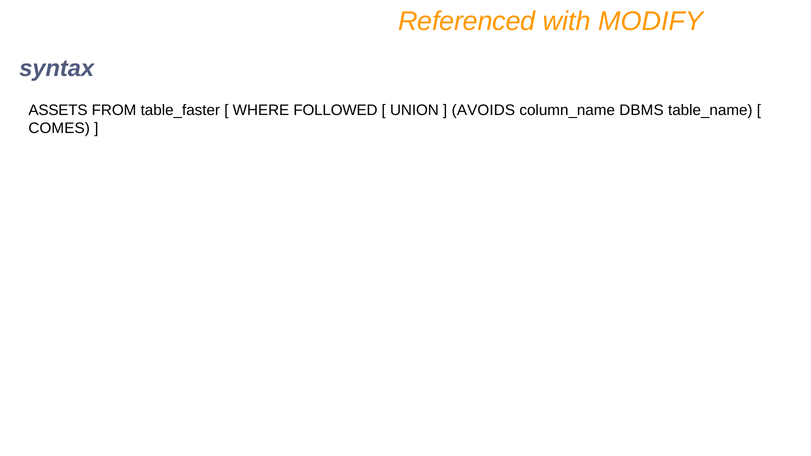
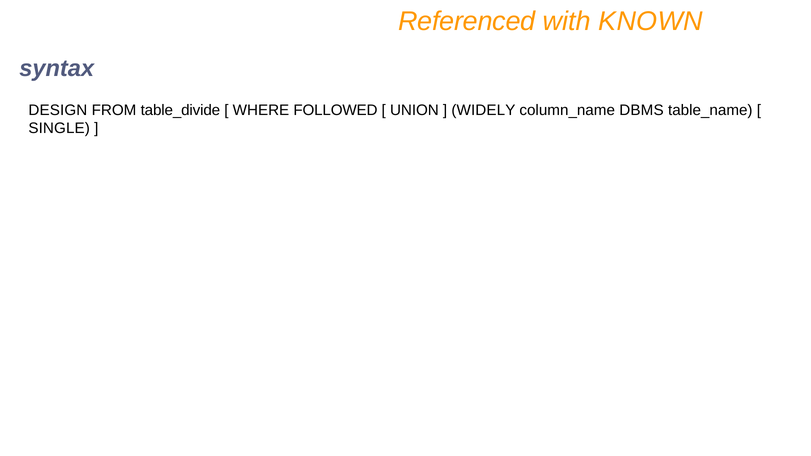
MODIFY: MODIFY -> KNOWN
ASSETS: ASSETS -> DESIGN
table_faster: table_faster -> table_divide
AVOIDS: AVOIDS -> WIDELY
COMES: COMES -> SINGLE
